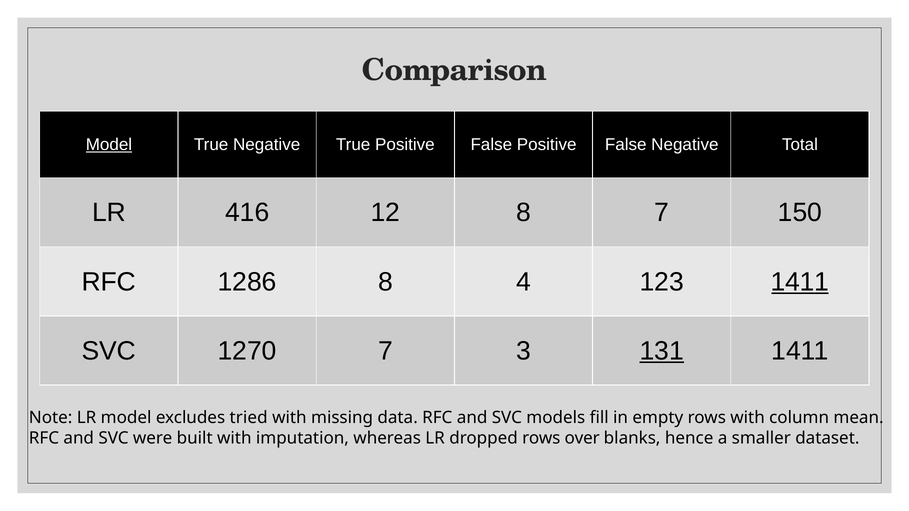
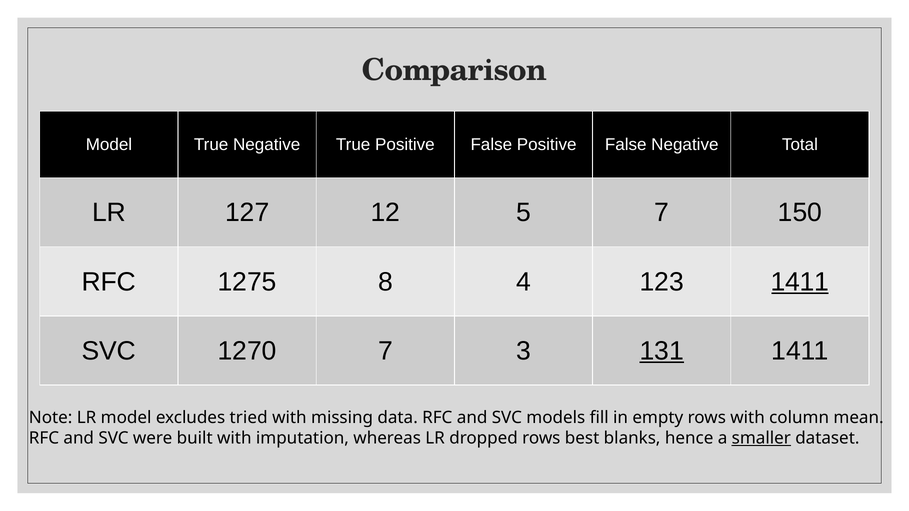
Model at (109, 145) underline: present -> none
416: 416 -> 127
12 8: 8 -> 5
1286: 1286 -> 1275
over: over -> best
smaller underline: none -> present
